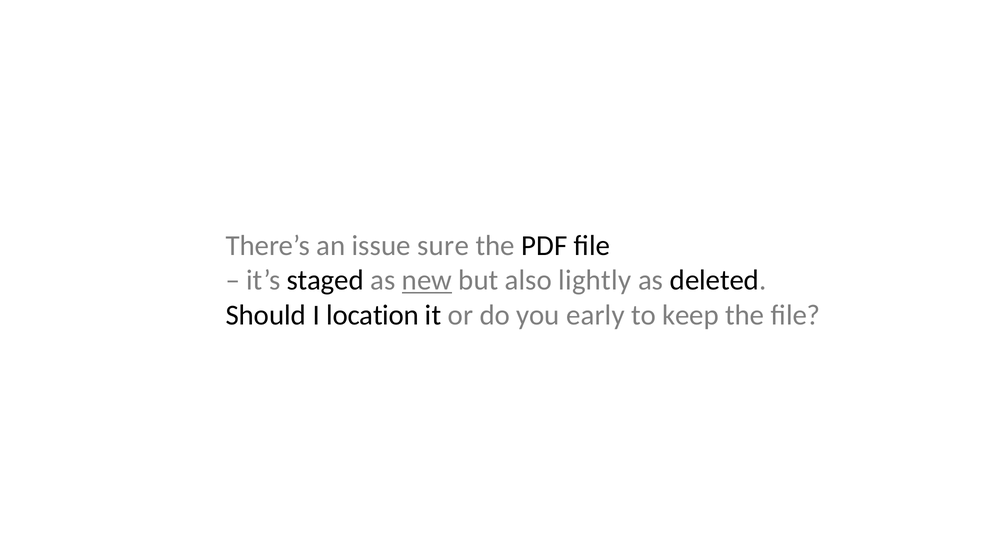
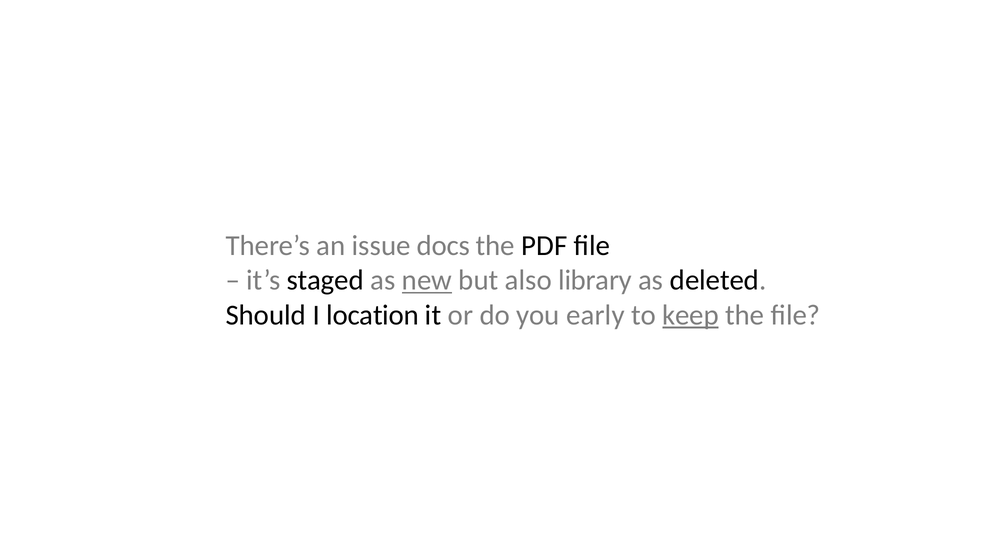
sure: sure -> docs
lightly: lightly -> library
keep underline: none -> present
